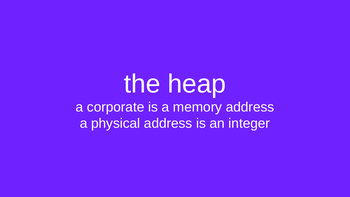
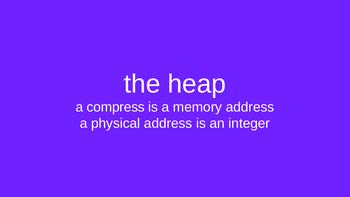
corporate: corporate -> compress
